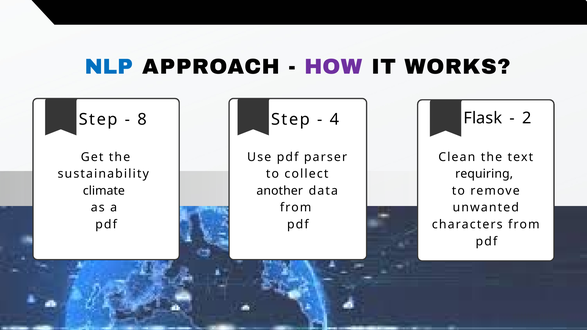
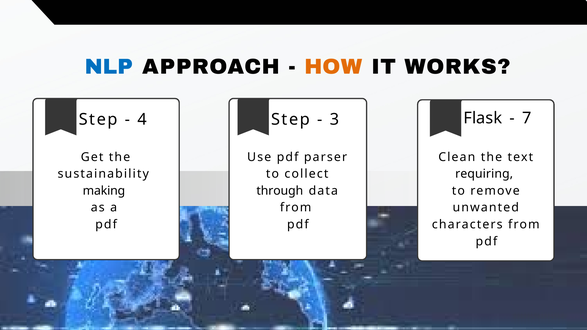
HOW colour: purple -> orange
2: 2 -> 7
8: 8 -> 4
4: 4 -> 3
another: another -> through
climate: climate -> making
